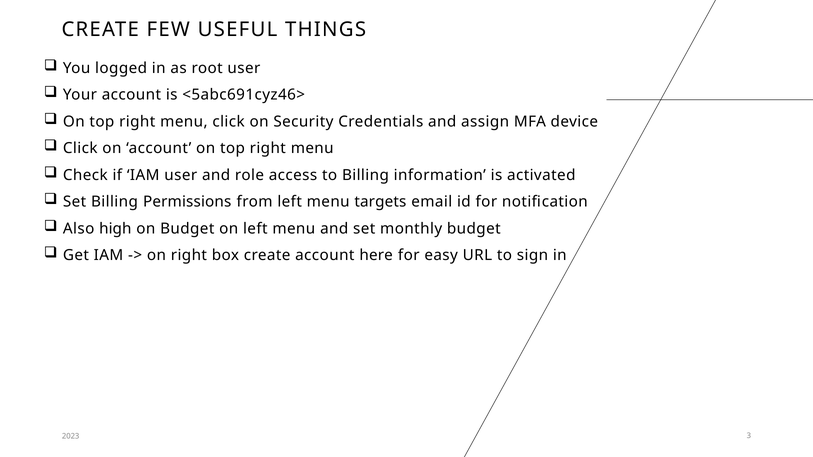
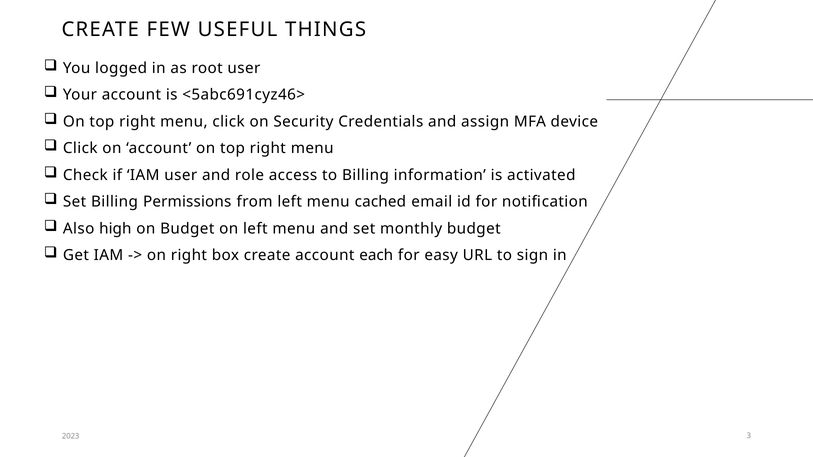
targets: targets -> cached
here: here -> each
